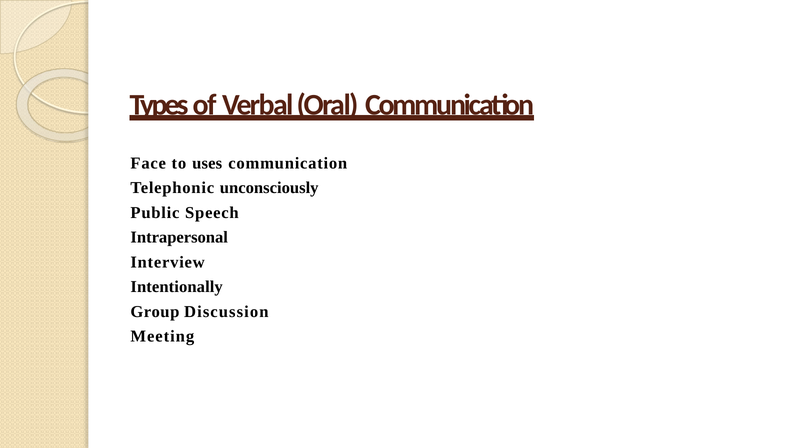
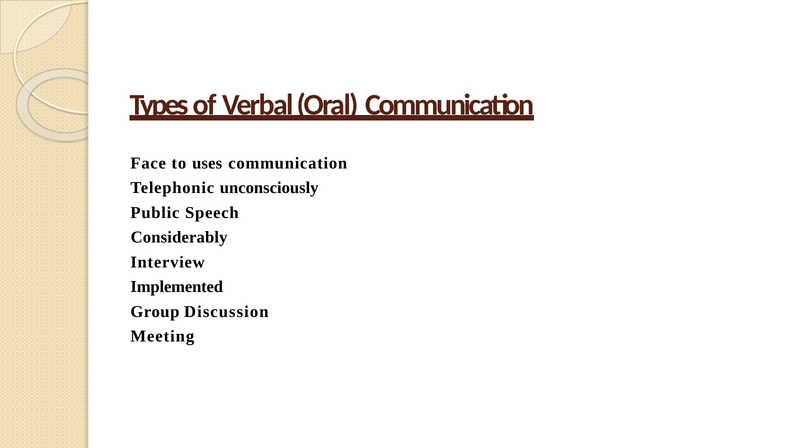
Intrapersonal: Intrapersonal -> Considerably
Intentionally: Intentionally -> Implemented
